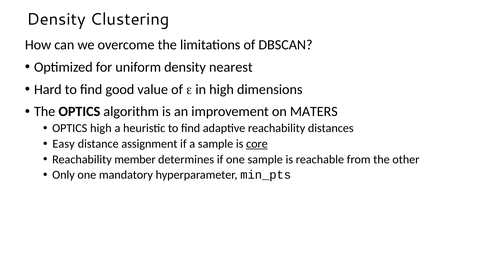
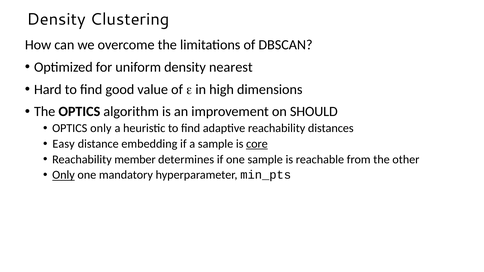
MATERS: MATERS -> SHOULD
OPTICS high: high -> only
assignment: assignment -> embedding
Only at (63, 175) underline: none -> present
